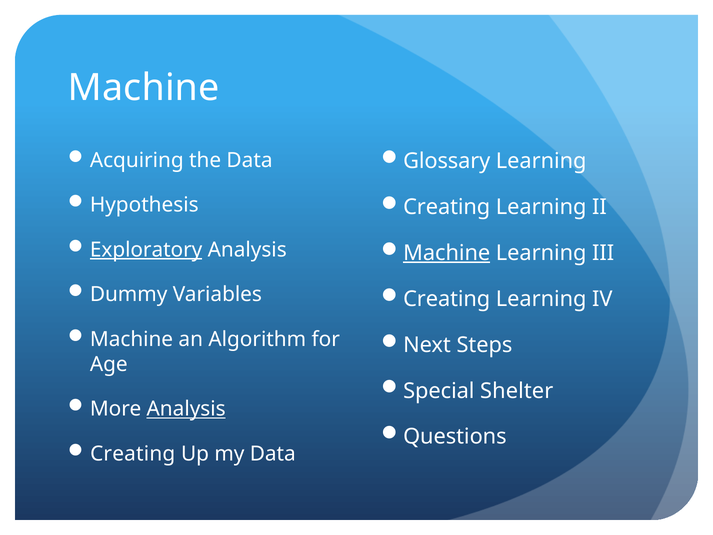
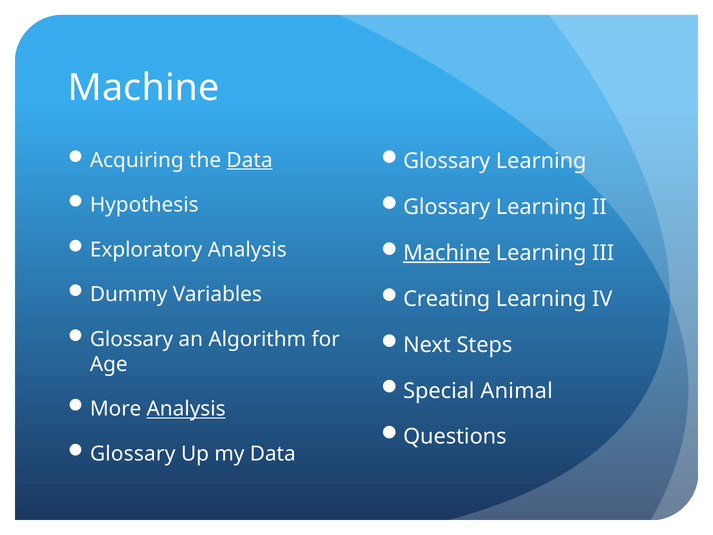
Data at (250, 160) underline: none -> present
Creating at (447, 207): Creating -> Glossary
Exploratory underline: present -> none
Machine at (132, 339): Machine -> Glossary
Shelter: Shelter -> Animal
Creating at (133, 454): Creating -> Glossary
